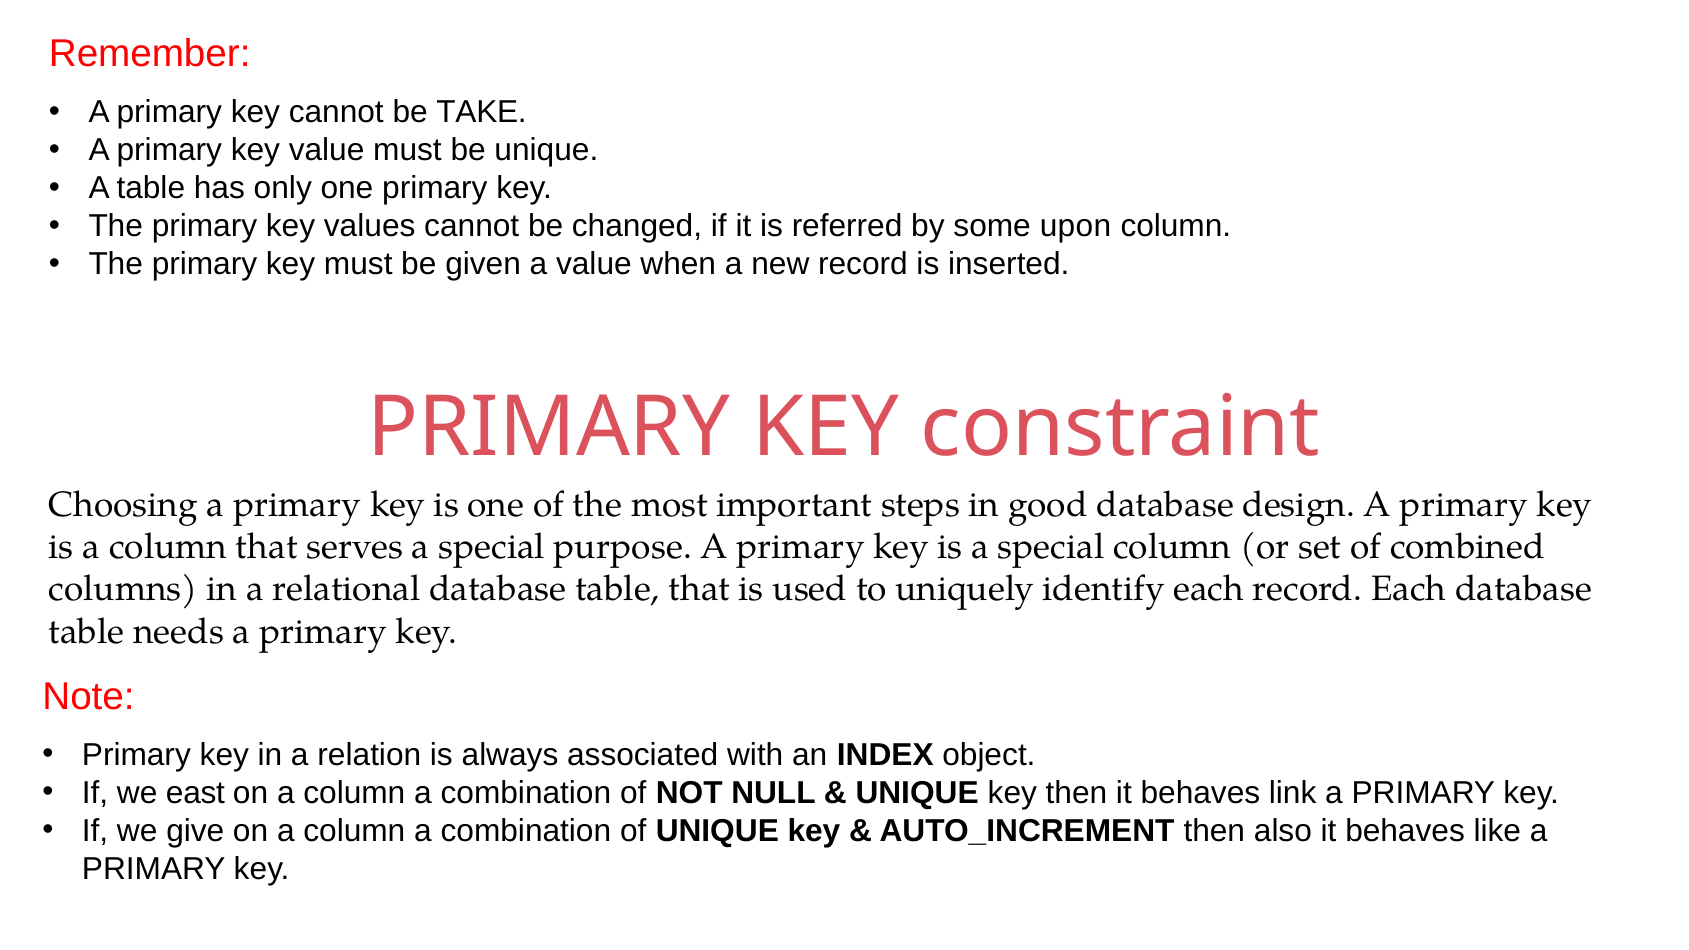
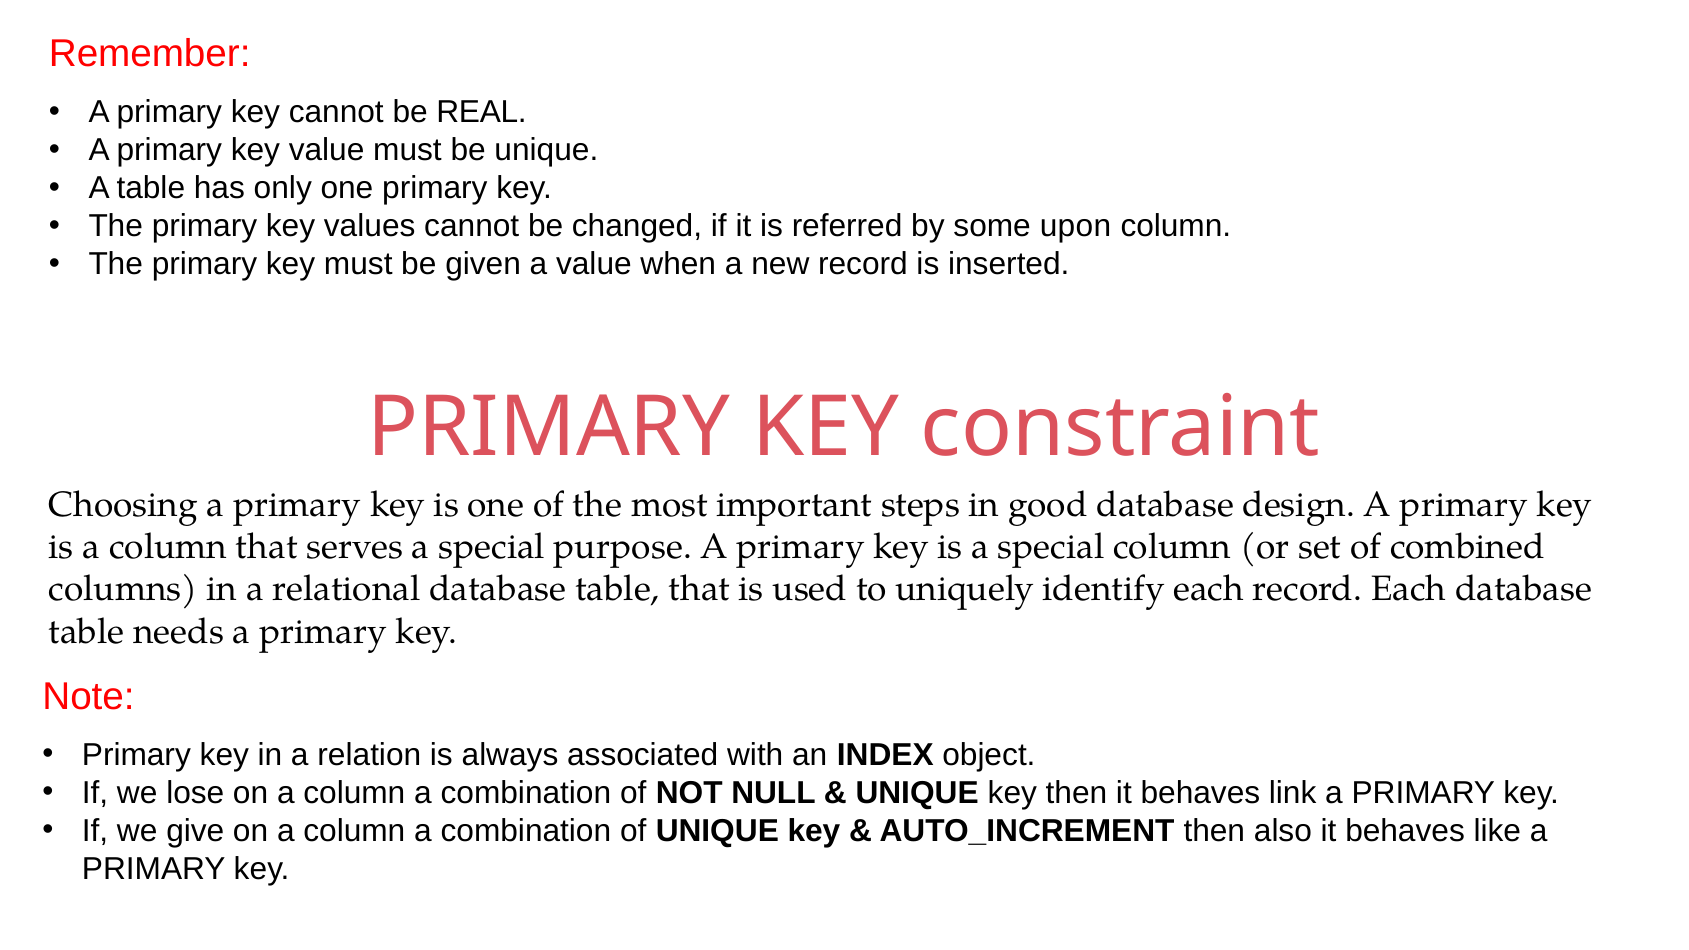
TAKE: TAKE -> REAL
east: east -> lose
